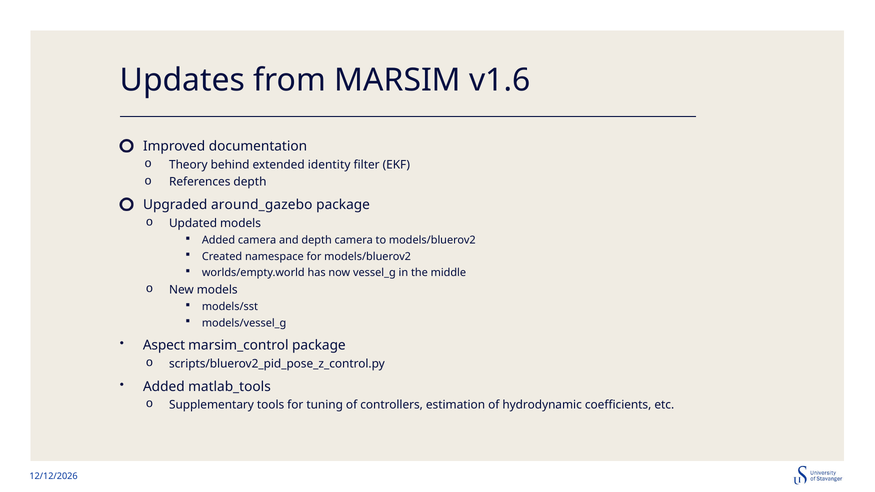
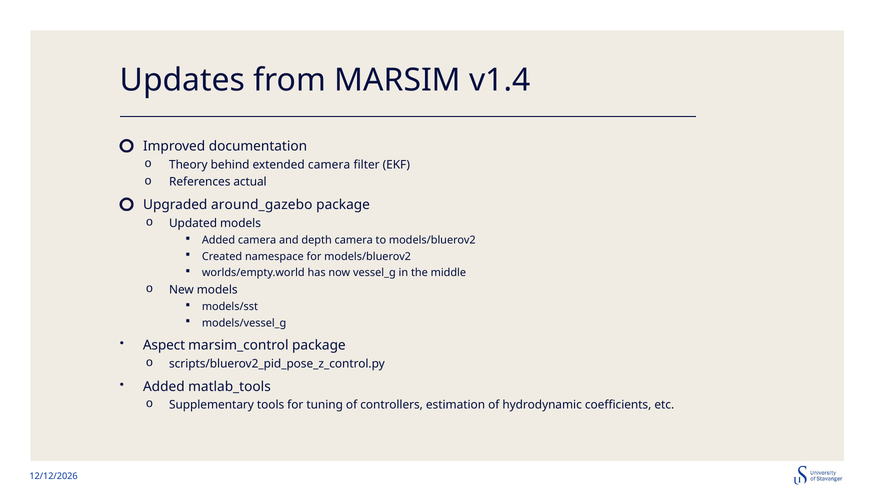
v1.6: v1.6 -> v1.4
extended identity: identity -> camera
References depth: depth -> actual
